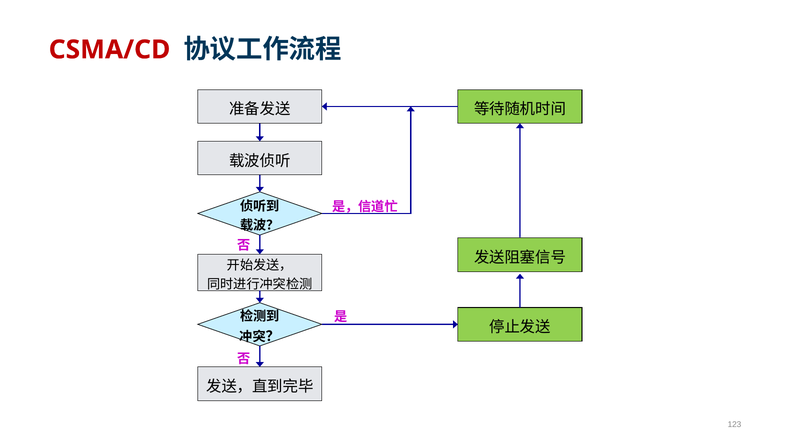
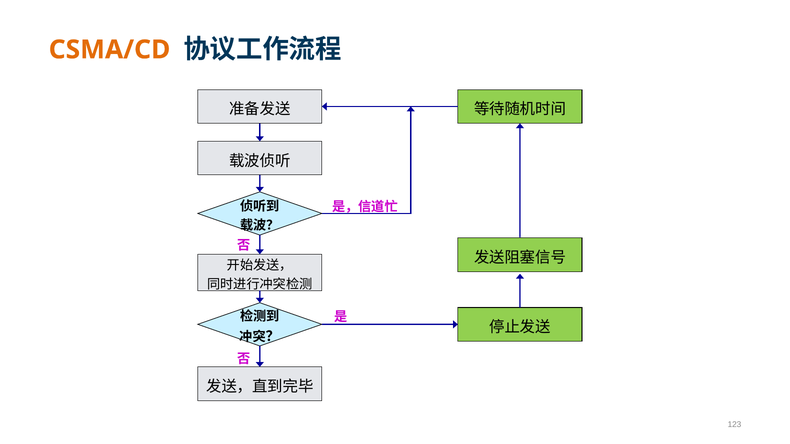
CSMA/CD colour: red -> orange
